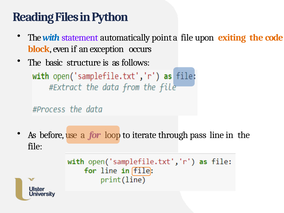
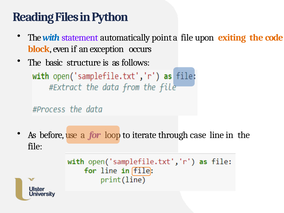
pass: pass -> case
